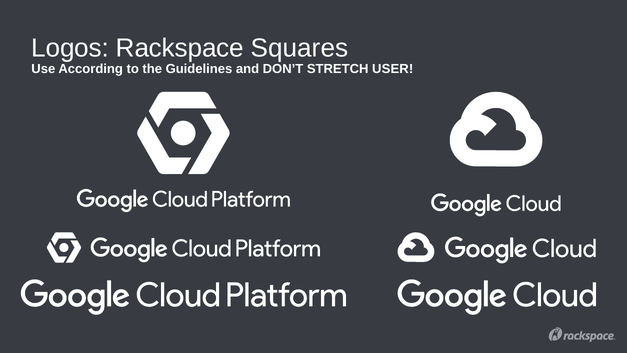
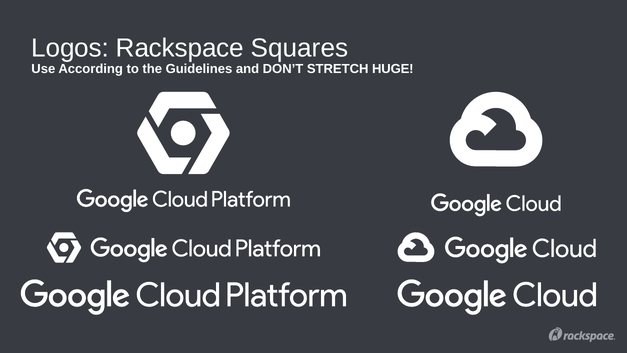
USER: USER -> HUGE
